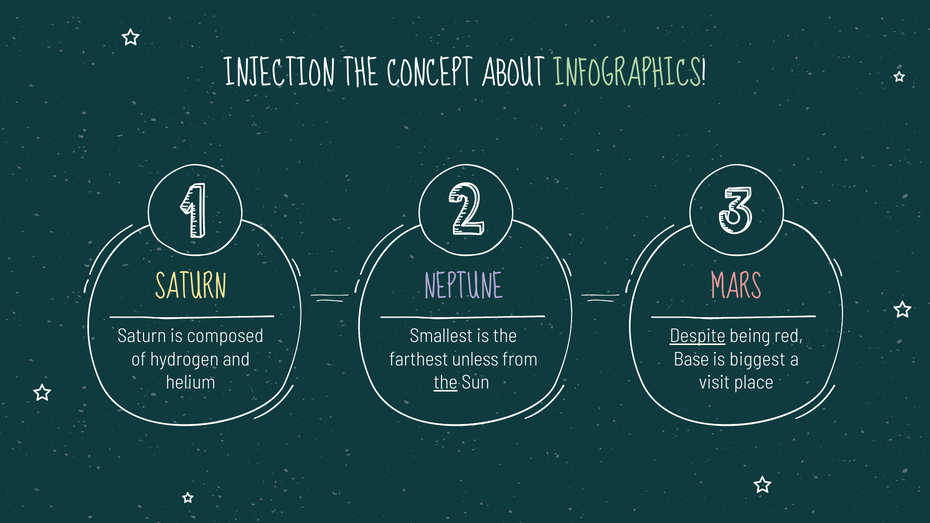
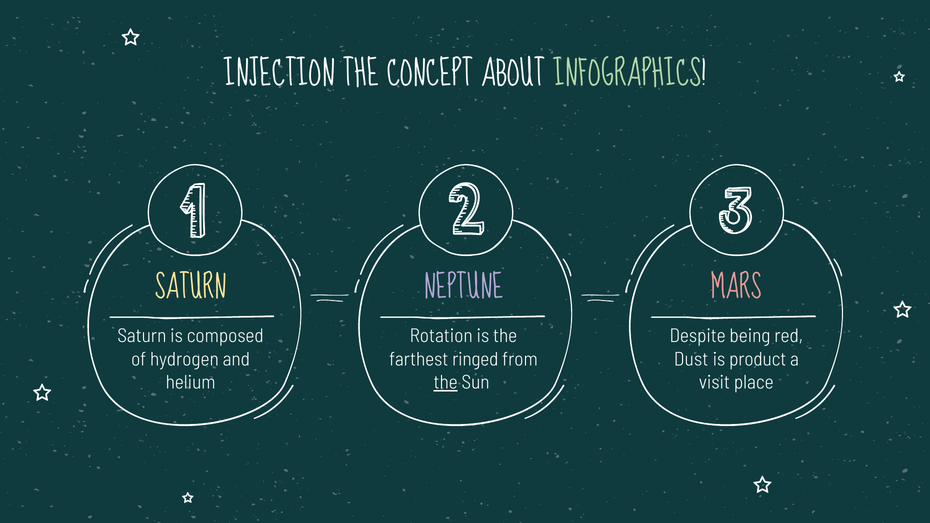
Smallest: Smallest -> Rotation
Despite underline: present -> none
unless: unless -> ringed
Base: Base -> Dust
biggest: biggest -> product
